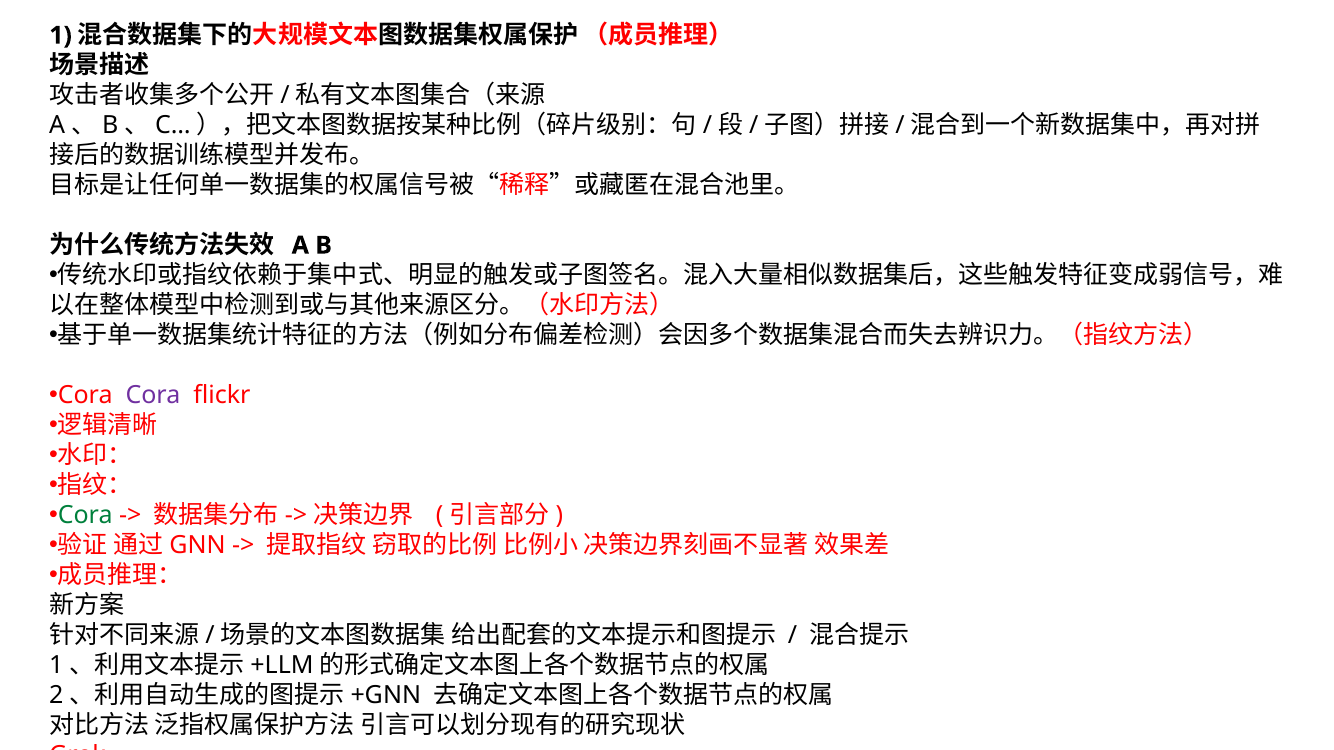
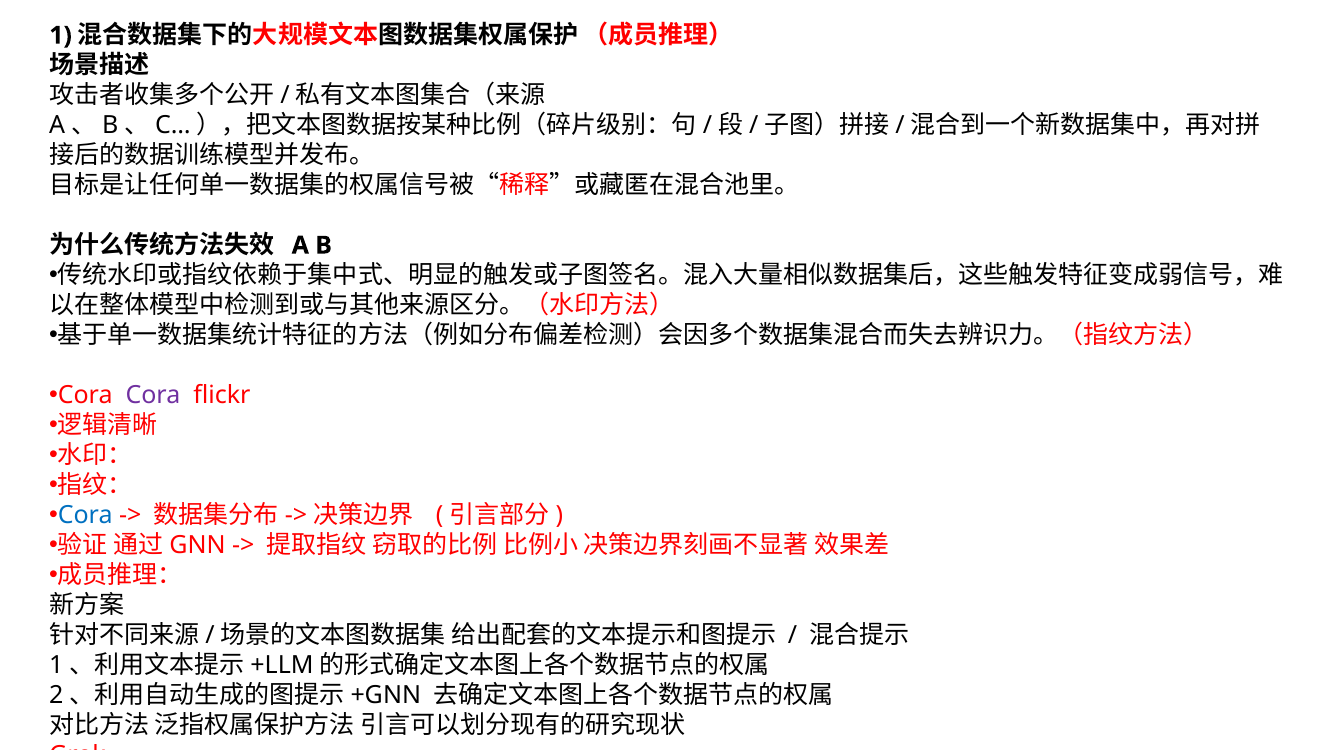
Cora at (85, 516) colour: green -> blue
